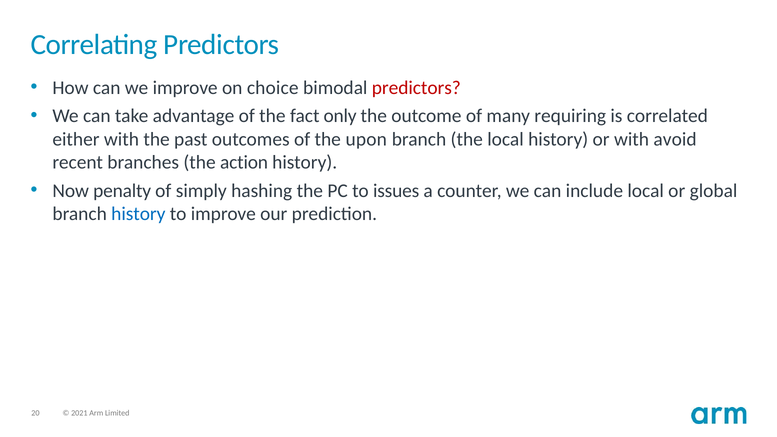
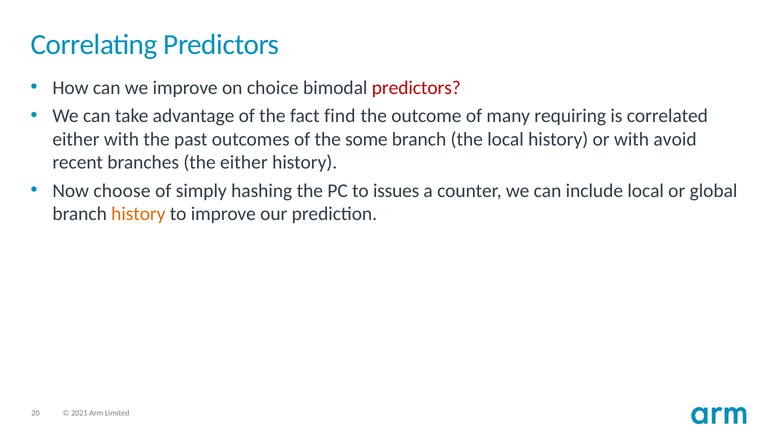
only: only -> find
upon: upon -> some
the action: action -> either
penalty: penalty -> choose
history at (138, 214) colour: blue -> orange
